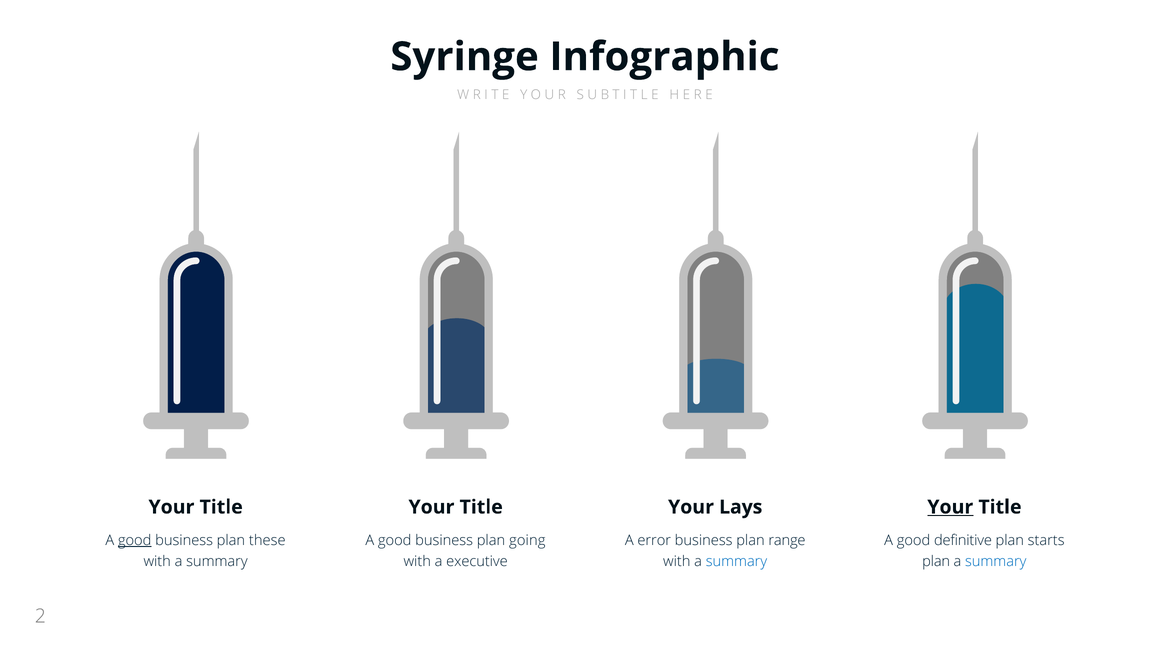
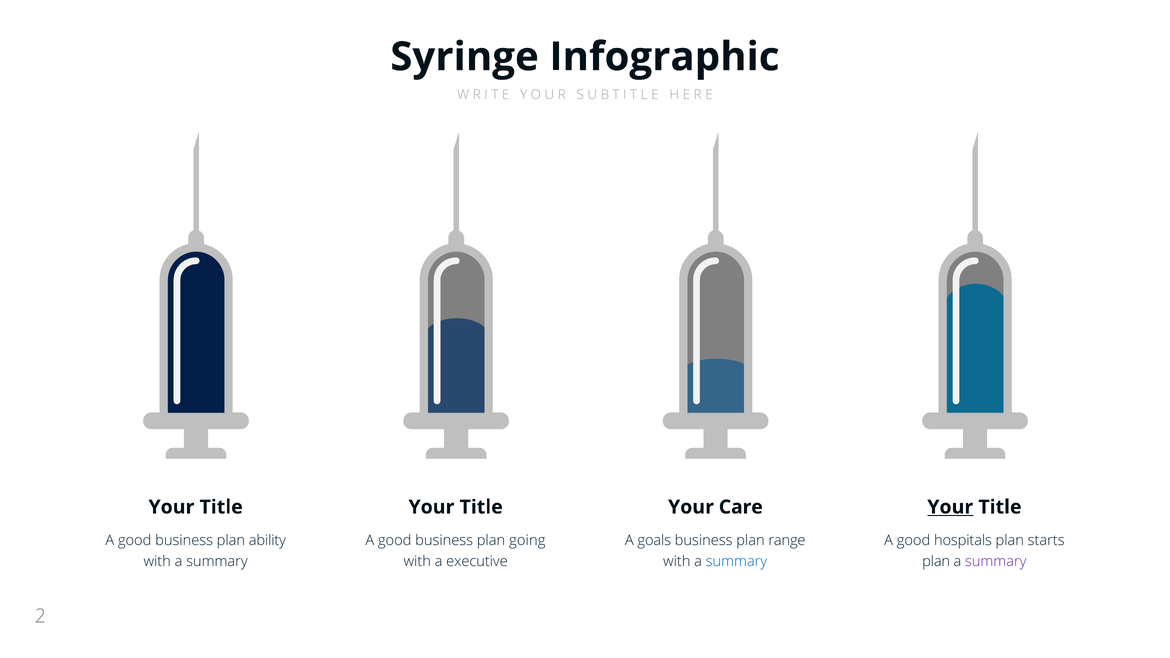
Lays: Lays -> Care
good at (135, 541) underline: present -> none
these: these -> ability
error: error -> goals
definitive: definitive -> hospitals
summary at (996, 562) colour: blue -> purple
